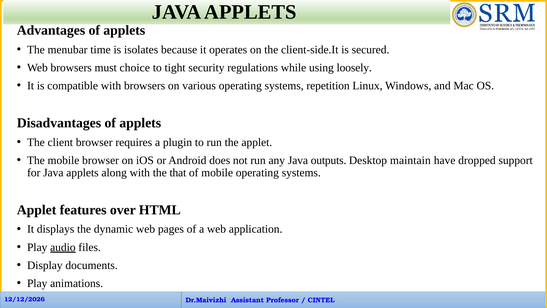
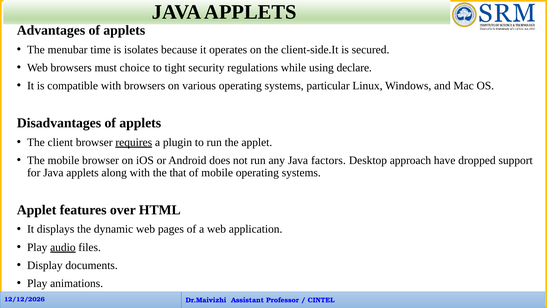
loosely: loosely -> declare
repetition: repetition -> particular
requires underline: none -> present
outputs: outputs -> factors
maintain: maintain -> approach
